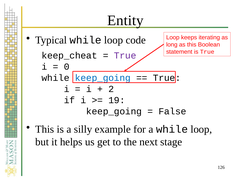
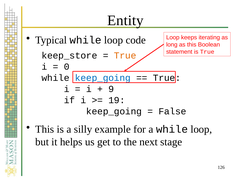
keep_cheat: keep_cheat -> keep_store
True at (125, 56) colour: purple -> orange
2: 2 -> 9
